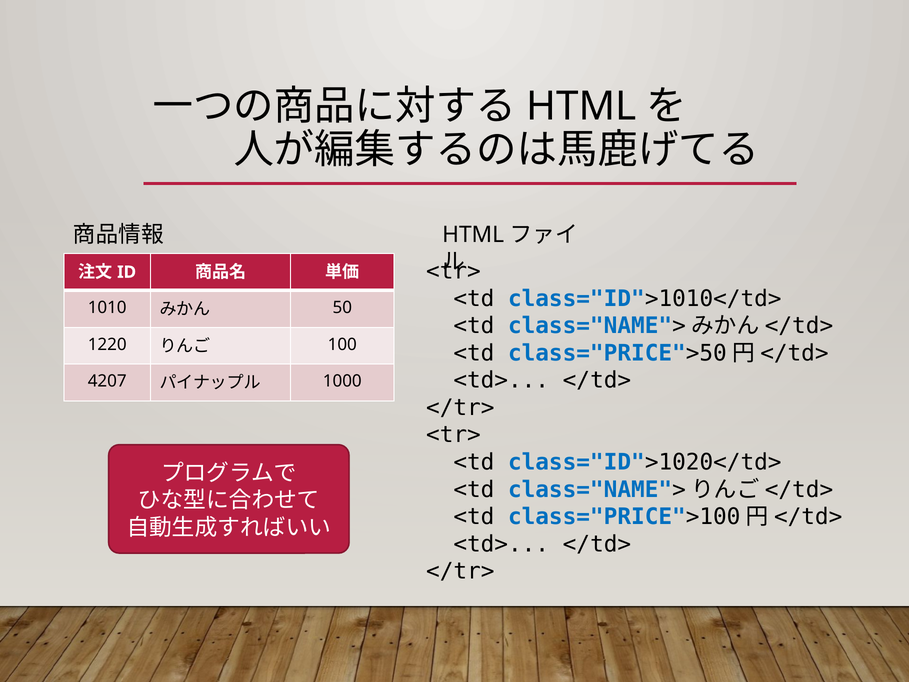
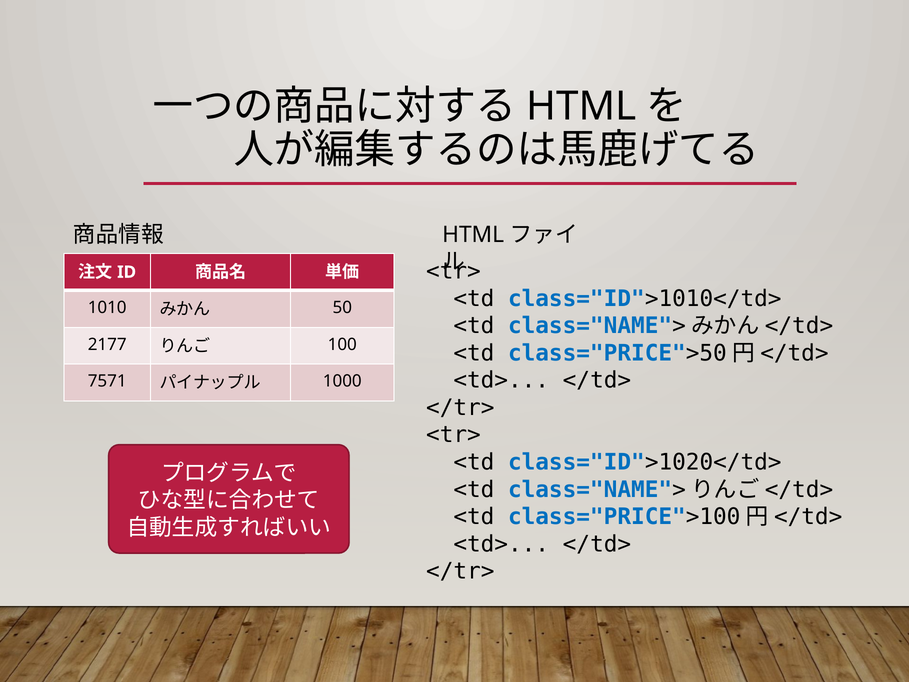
1220: 1220 -> 2177
4207: 4207 -> 7571
